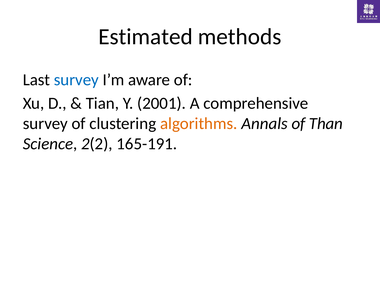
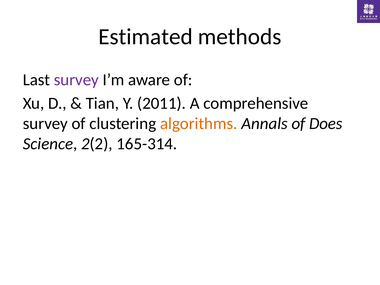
survey at (76, 80) colour: blue -> purple
2001: 2001 -> 2011
Than: Than -> Does
165-191: 165-191 -> 165-314
